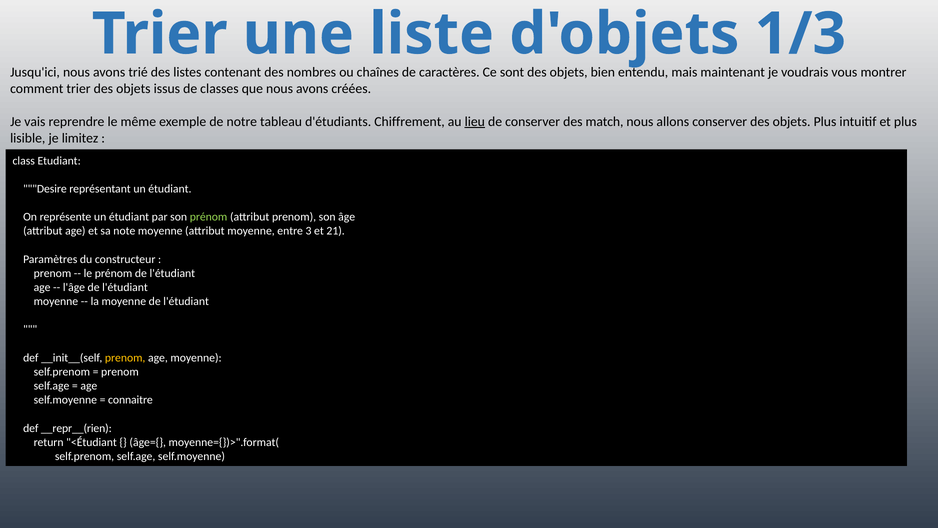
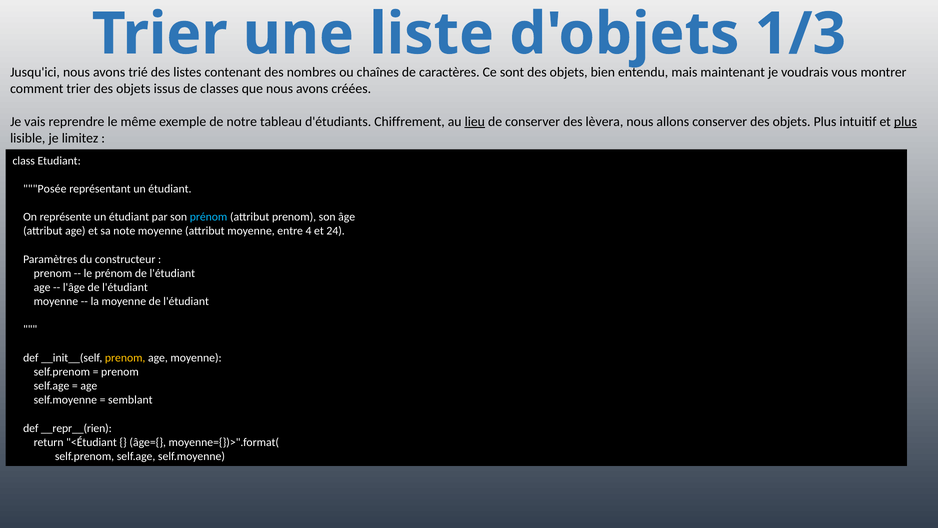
match: match -> lèvera
plus at (905, 122) underline: none -> present
Desire: Desire -> Posée
prénom at (209, 217) colour: light green -> light blue
3: 3 -> 4
21: 21 -> 24
connaitre: connaitre -> semblant
